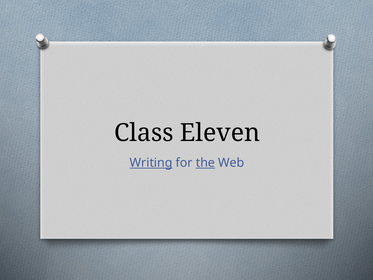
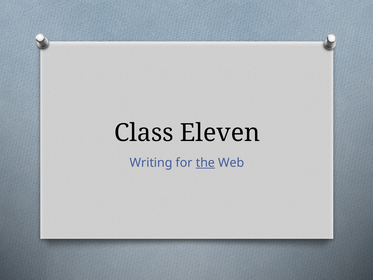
Writing underline: present -> none
